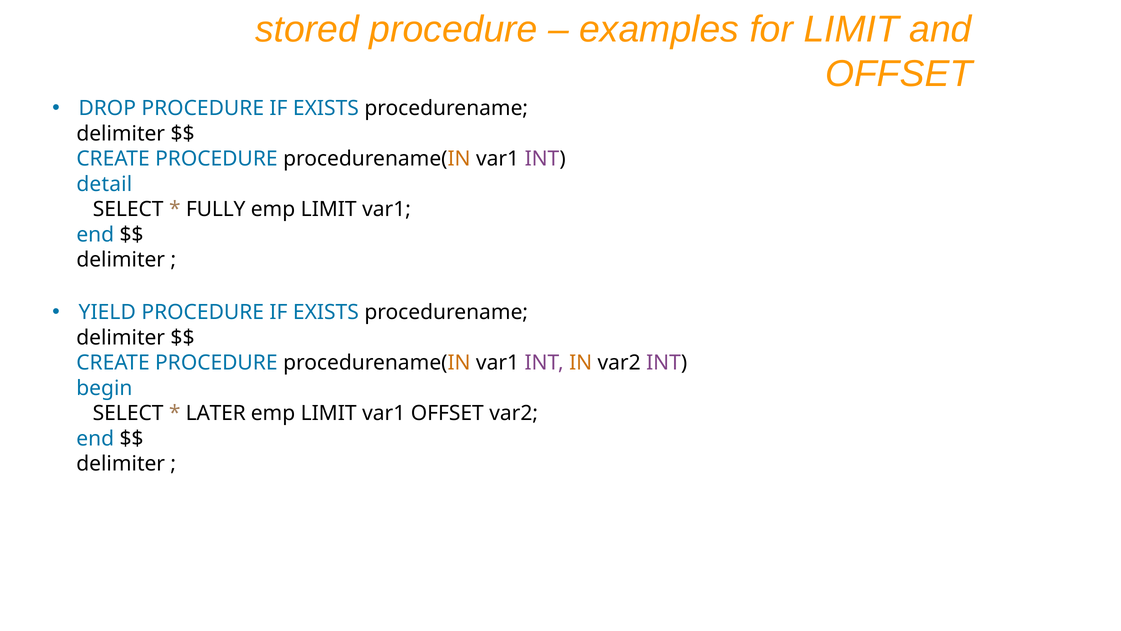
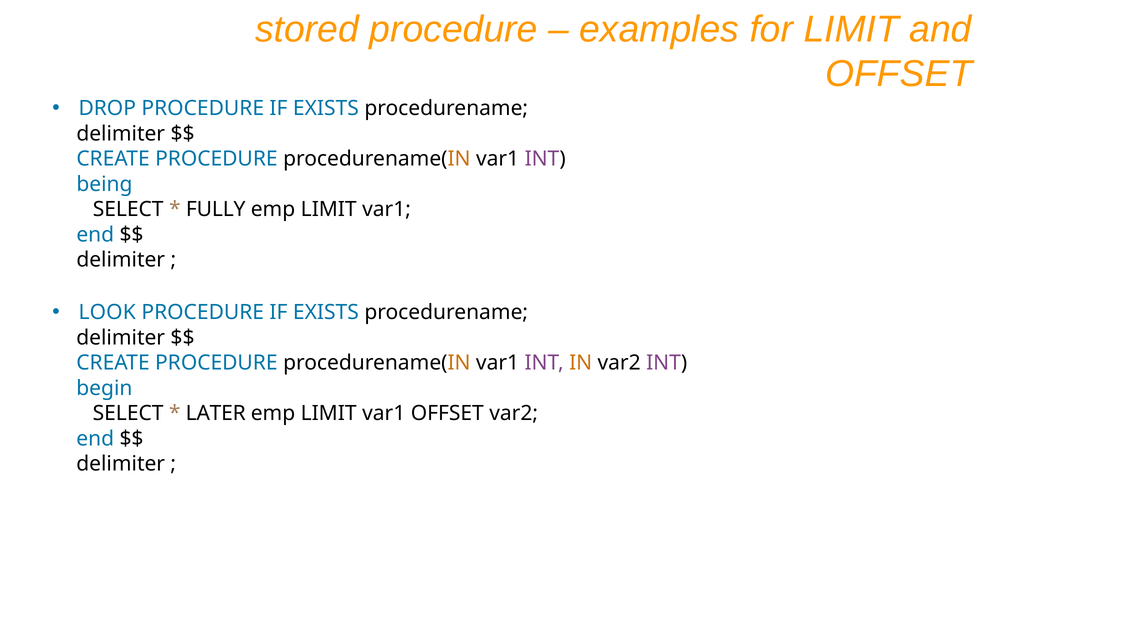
detail: detail -> being
YIELD: YIELD -> LOOK
